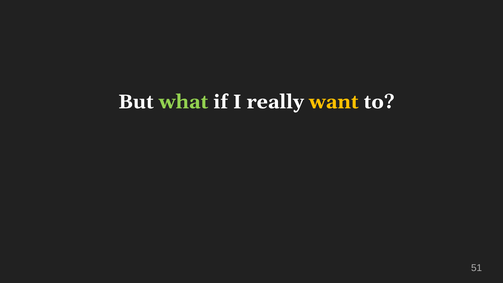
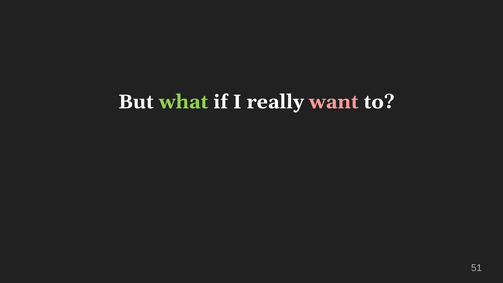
want colour: yellow -> pink
